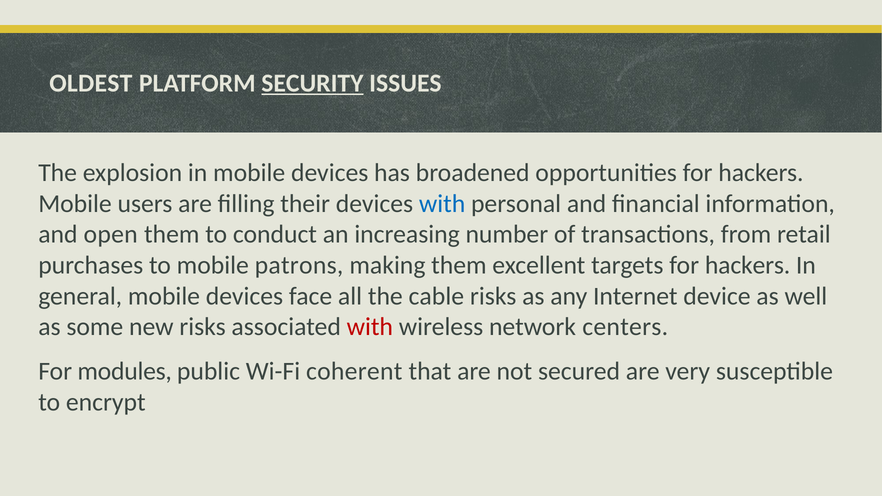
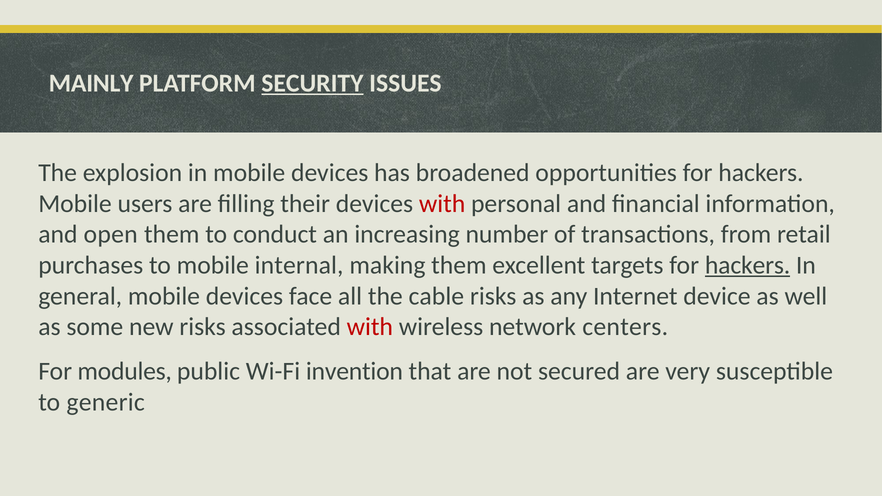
OLDEST: OLDEST -> MAINLY
with at (442, 204) colour: blue -> red
patrons: patrons -> internal
hackers at (748, 265) underline: none -> present
coherent: coherent -> invention
encrypt: encrypt -> generic
